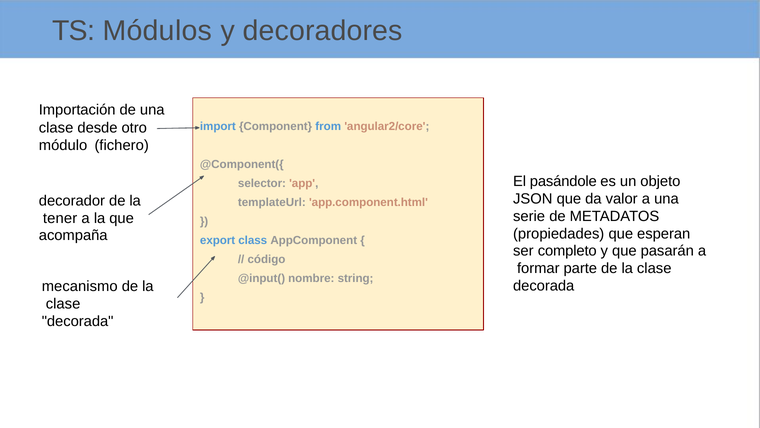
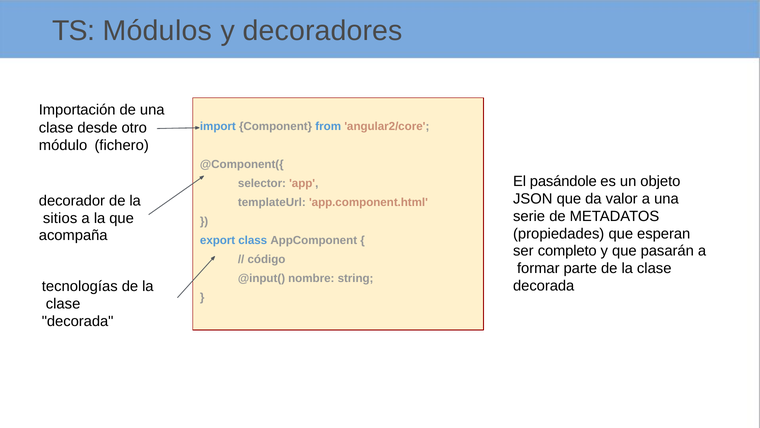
tener: tener -> sitios
mecanismo: mecanismo -> tecnologías
